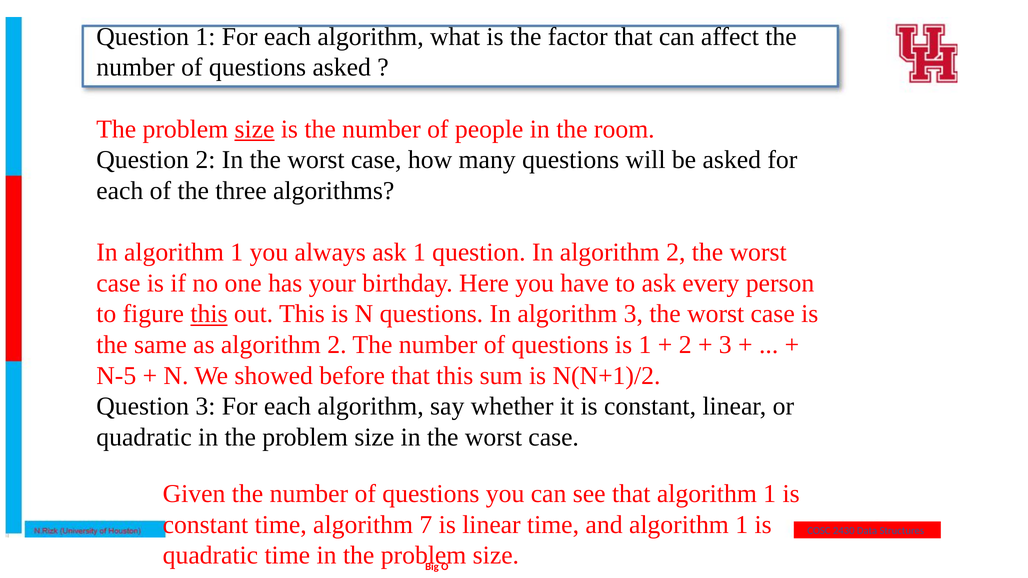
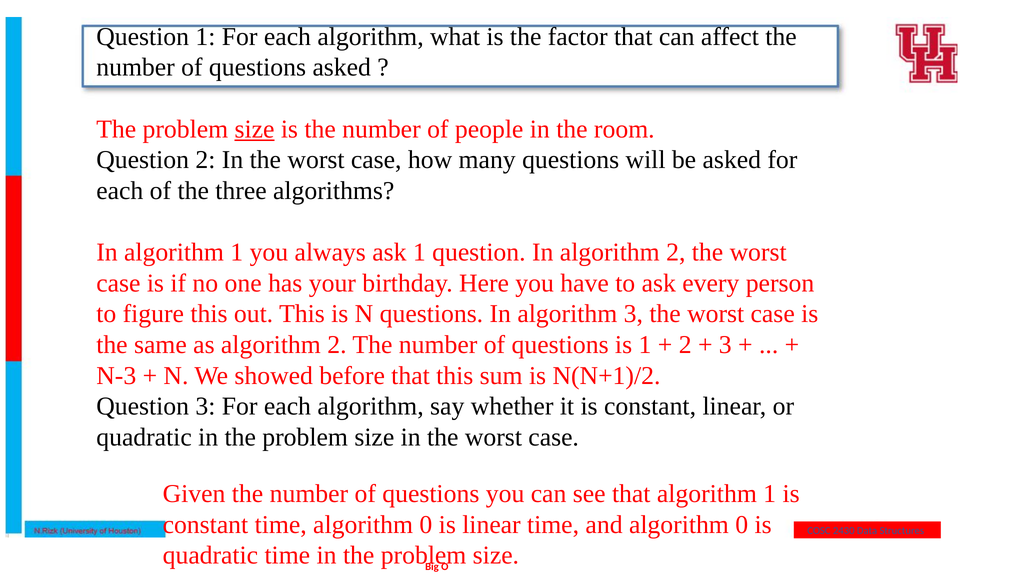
this at (209, 314) underline: present -> none
N-5: N-5 -> N-3
time algorithm 7: 7 -> 0
and algorithm 1: 1 -> 0
